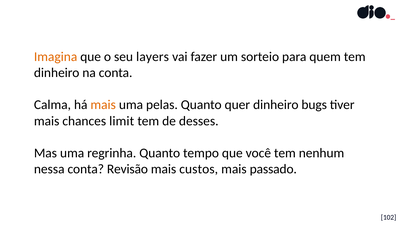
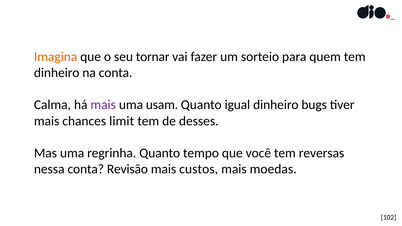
layers: layers -> tornar
mais at (103, 105) colour: orange -> purple
pelas: pelas -> usam
quer: quer -> igual
nenhum: nenhum -> reversas
passado: passado -> moedas
